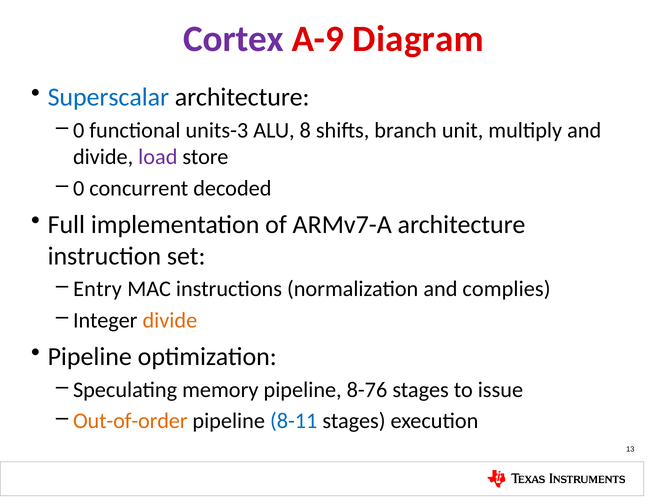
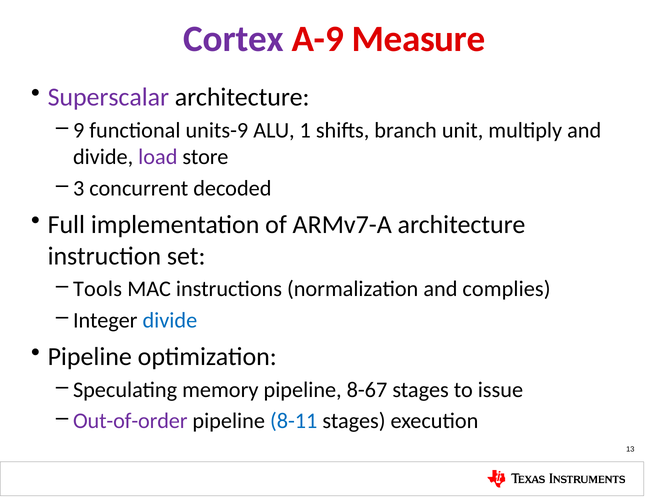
Diagram: Diagram -> Measure
Superscalar colour: blue -> purple
0 at (79, 130): 0 -> 9
units-3: units-3 -> units-9
8: 8 -> 1
0 at (79, 188): 0 -> 3
Entry: Entry -> Tools
divide at (170, 320) colour: orange -> blue
8-76: 8-76 -> 8-67
Out-of-order colour: orange -> purple
